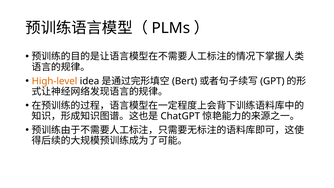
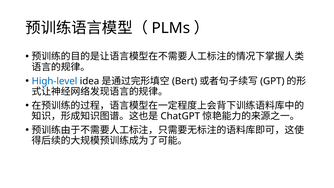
High-level colour: orange -> blue
